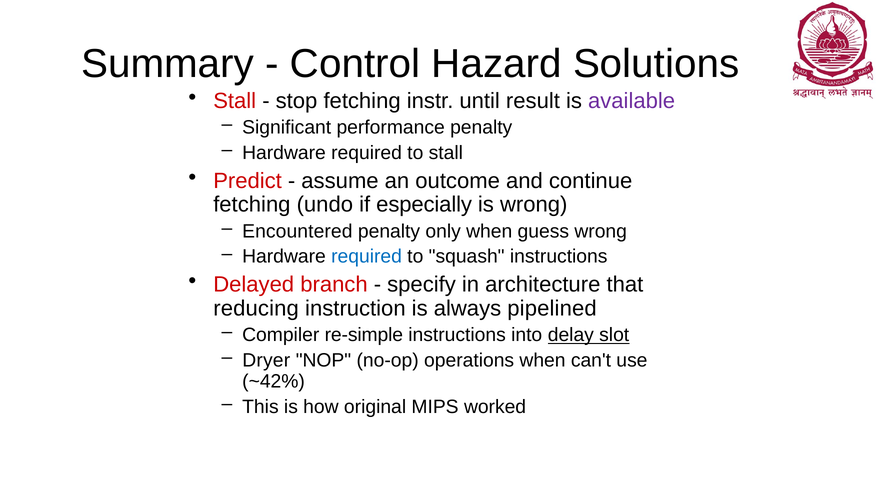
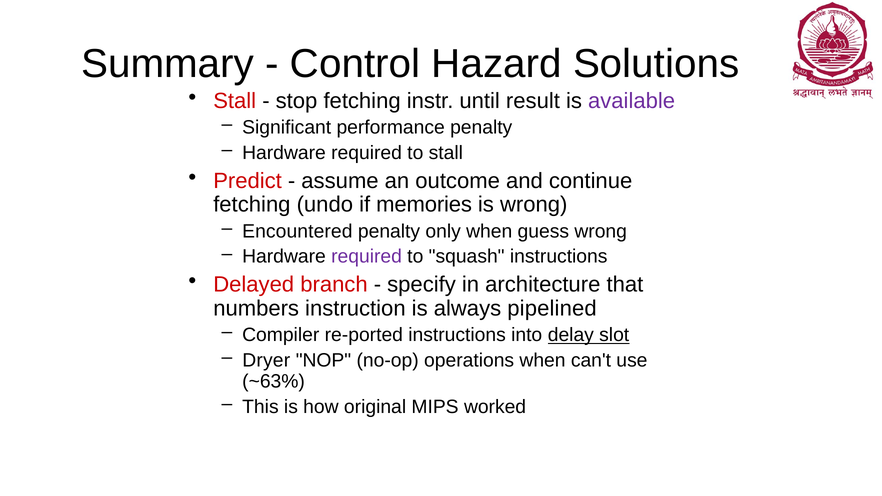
especially: especially -> memories
required at (367, 257) colour: blue -> purple
reducing: reducing -> numbers
re-simple: re-simple -> re-ported
~42%: ~42% -> ~63%
